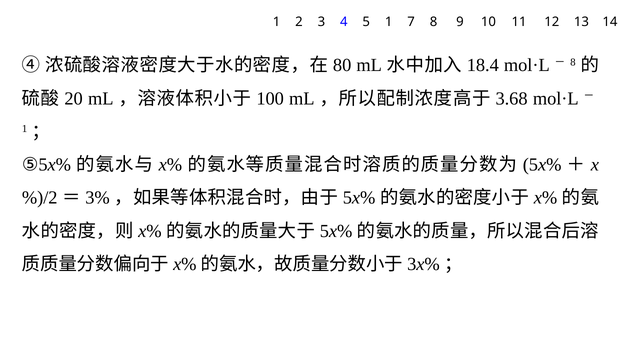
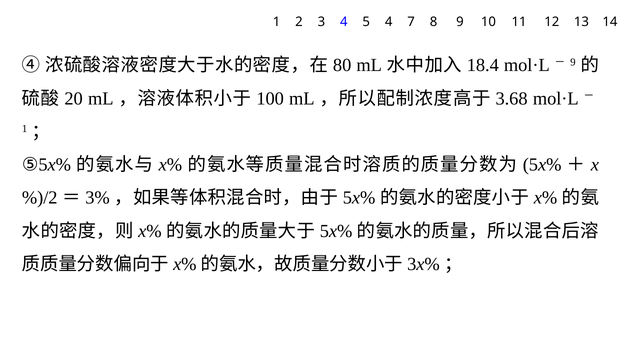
5 1: 1 -> 4
8 at (573, 62): 8 -> 9
